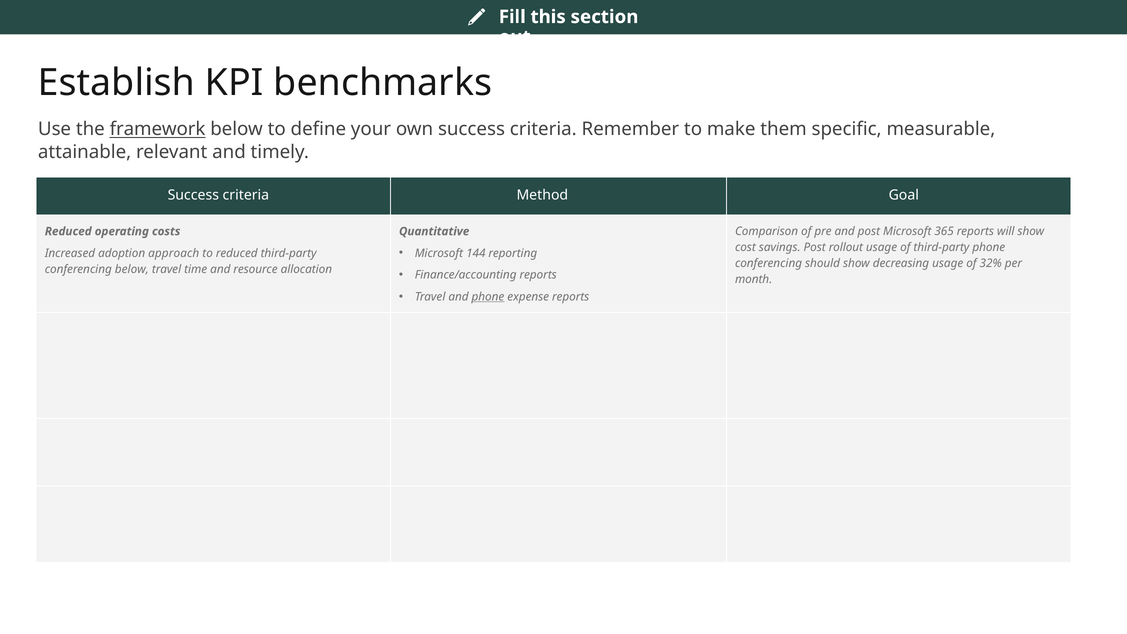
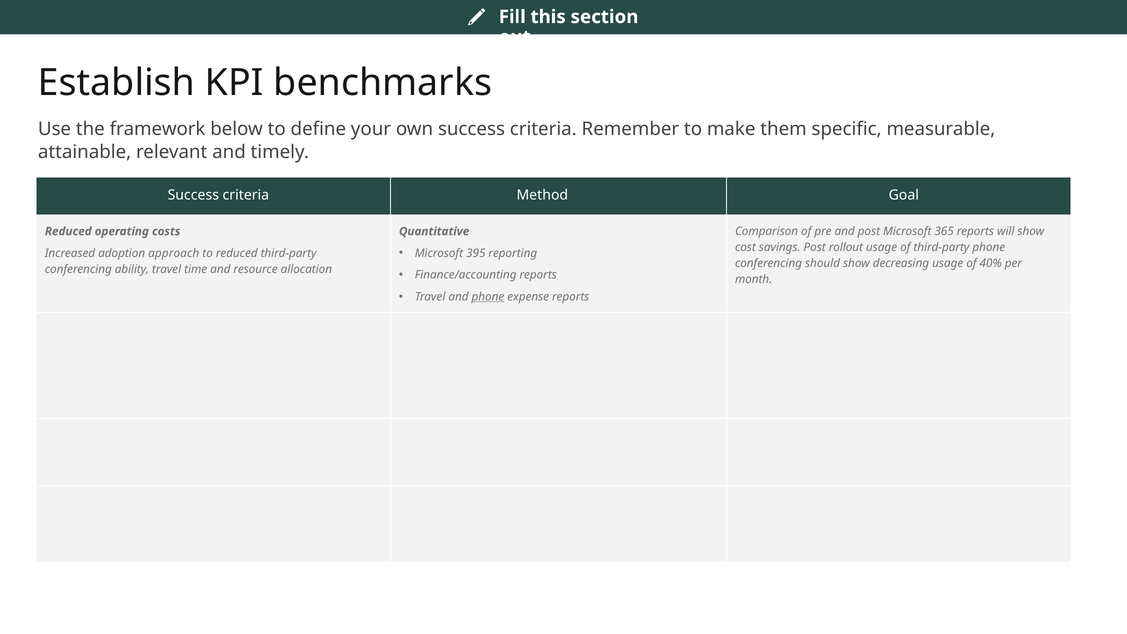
framework underline: present -> none
144: 144 -> 395
32%: 32% -> 40%
conferencing below: below -> ability
